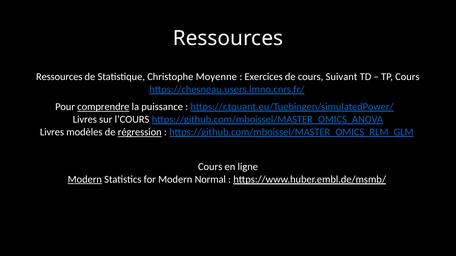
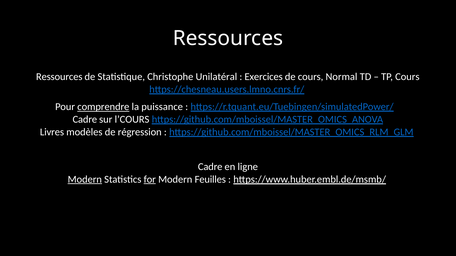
Moyenne: Moyenne -> Unilatéral
Suivant: Suivant -> Normal
Livres at (85, 120): Livres -> Cadre
régression underline: present -> none
Cours at (210, 167): Cours -> Cadre
for underline: none -> present
Normal: Normal -> Feuilles
